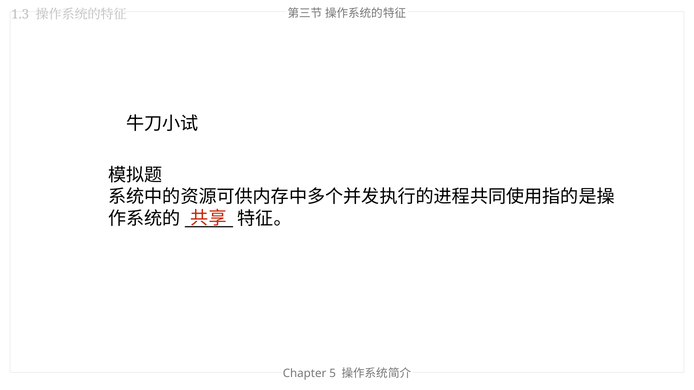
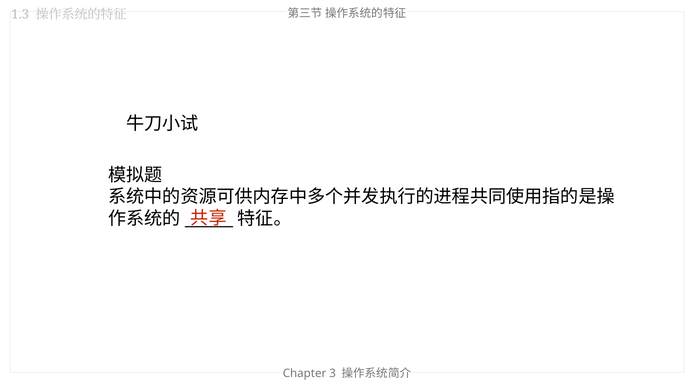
5: 5 -> 3
